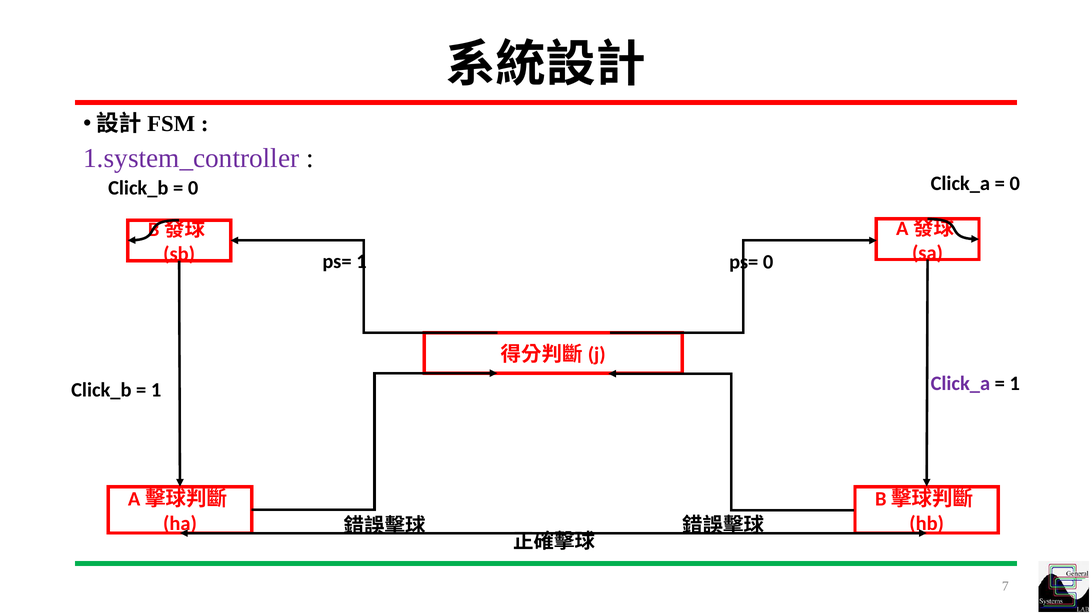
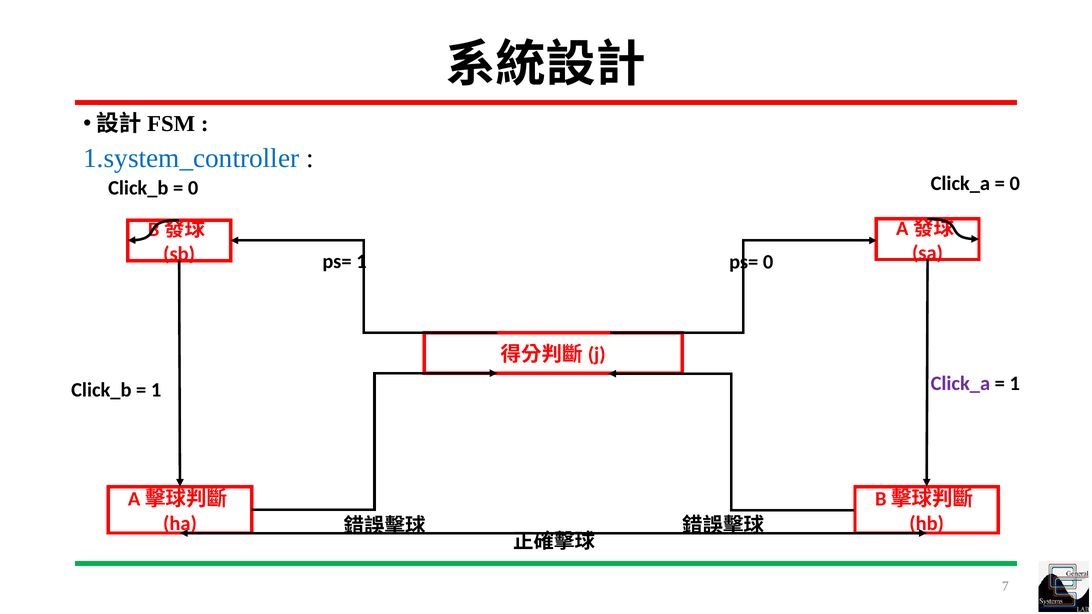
1.system_controller colour: purple -> blue
